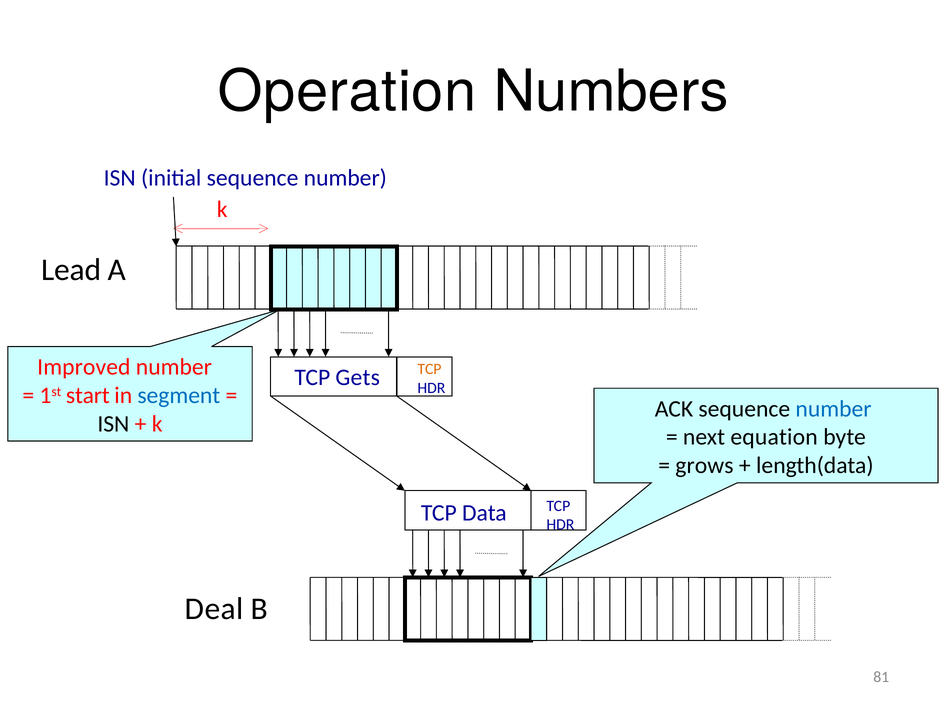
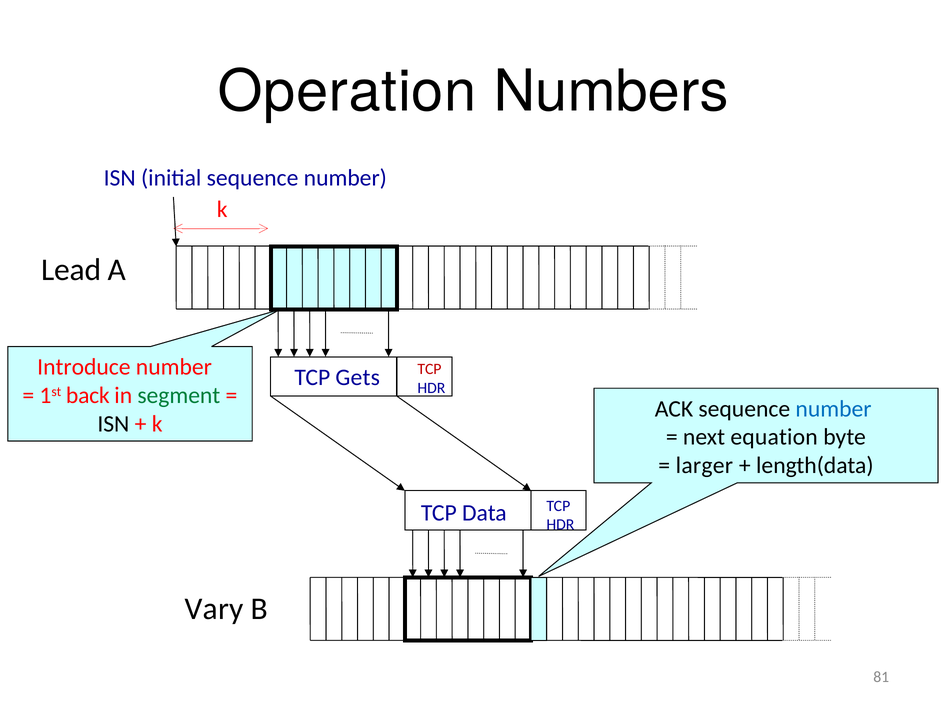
Improved: Improved -> Introduce
TCP at (429, 369) colour: orange -> red
start: start -> back
segment colour: blue -> green
grows: grows -> larger
Deal: Deal -> Vary
